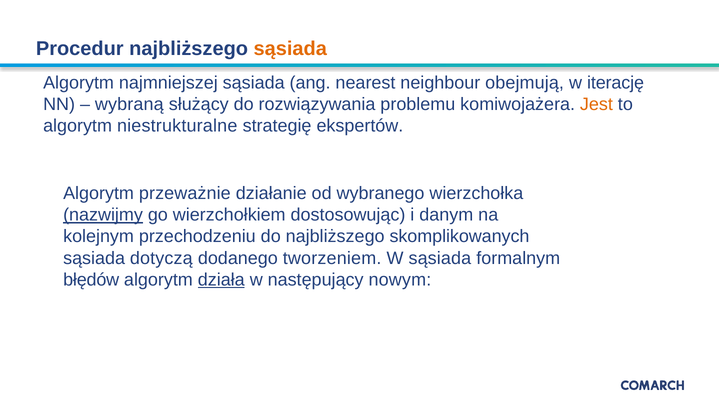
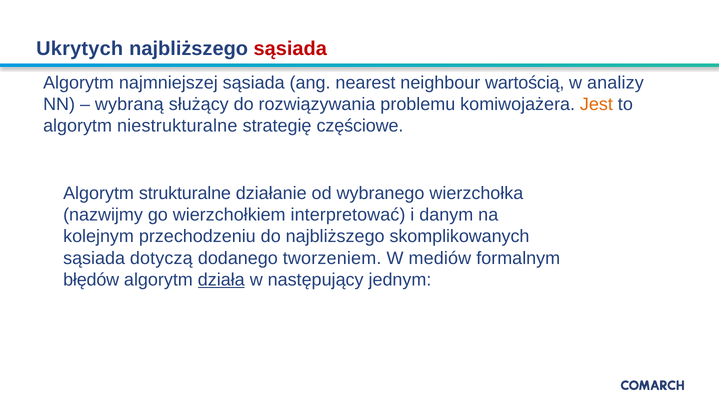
Procedur: Procedur -> Ukrytych
sąsiada at (290, 49) colour: orange -> red
obejmują: obejmują -> wartością
iterację: iterację -> analizy
ekspertów: ekspertów -> częściowe
przeważnie: przeważnie -> strukturalne
nazwijmy underline: present -> none
dostosowując: dostosowując -> interpretować
W sąsiada: sąsiada -> mediów
nowym: nowym -> jednym
